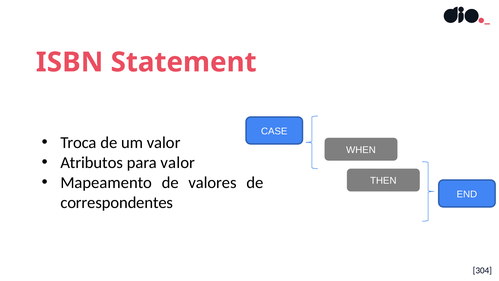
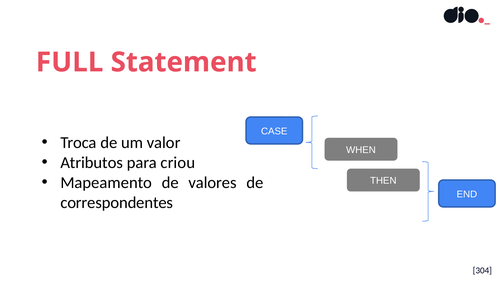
ISBN: ISBN -> FULL
para valor: valor -> criou
